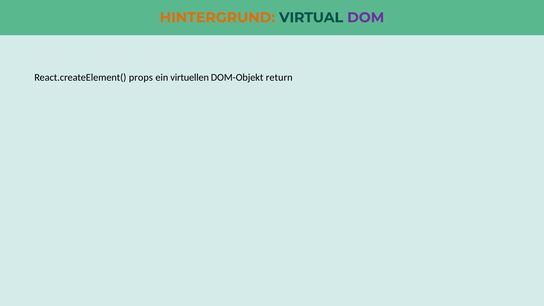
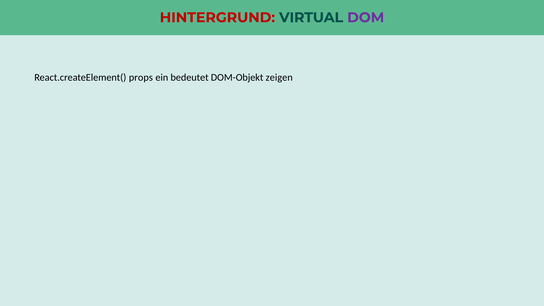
HINTERGRUND colour: orange -> red
virtuellen: virtuellen -> bedeutet
return: return -> zeigen
